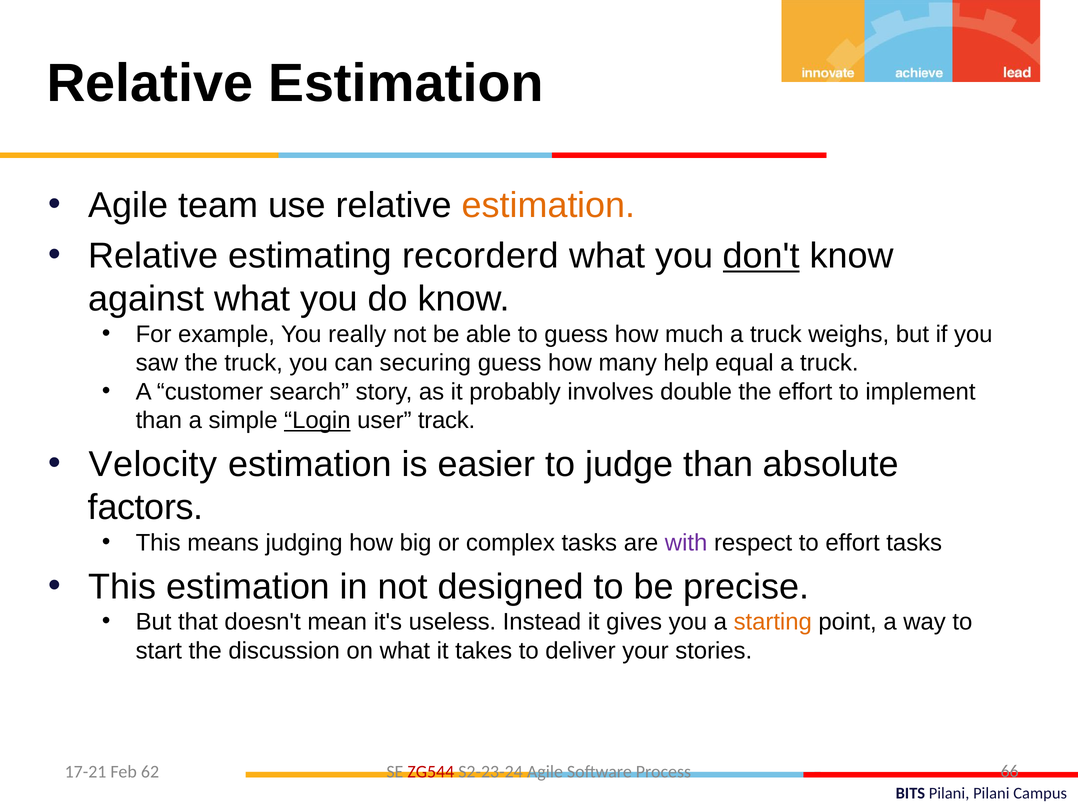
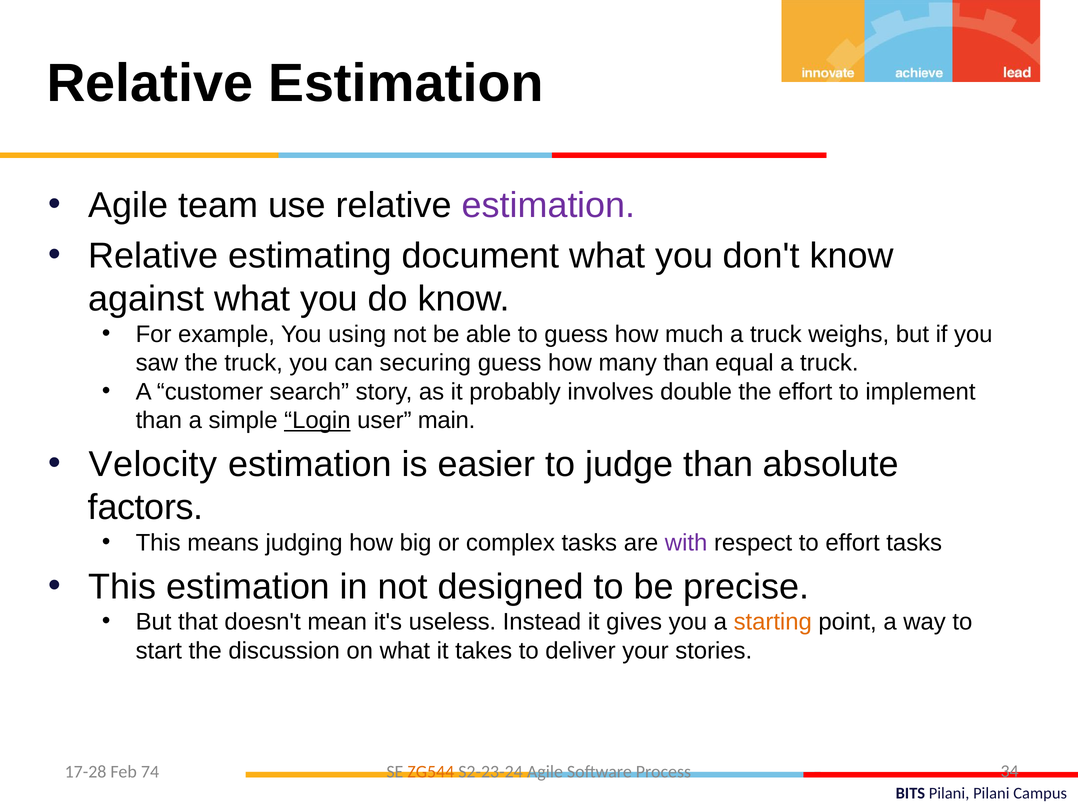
estimation at (549, 206) colour: orange -> purple
recorderd: recorderd -> document
don't underline: present -> none
really: really -> using
many help: help -> than
track: track -> main
17-21: 17-21 -> 17-28
62: 62 -> 74
ZG544 colour: red -> orange
66: 66 -> 34
